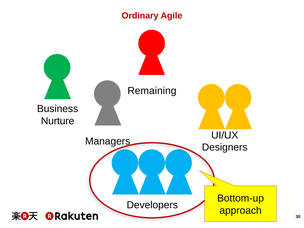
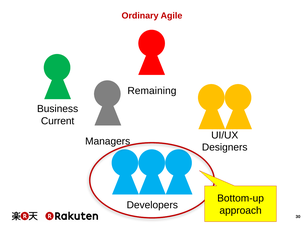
Nurture: Nurture -> Current
